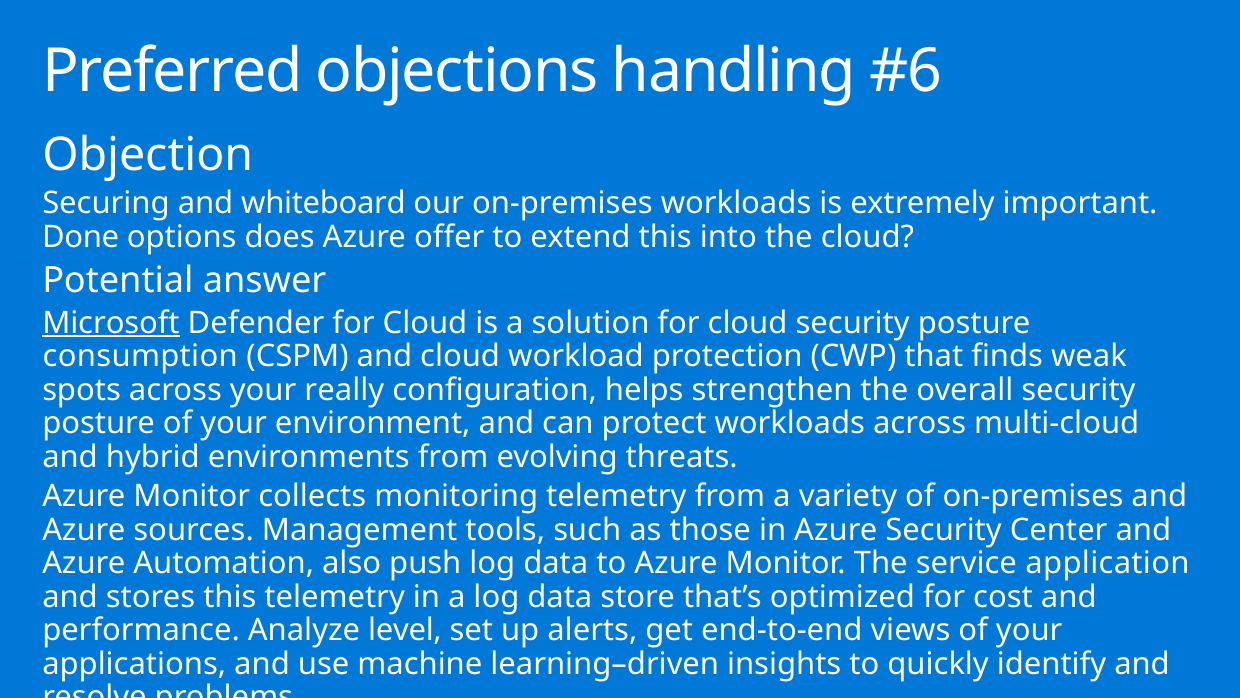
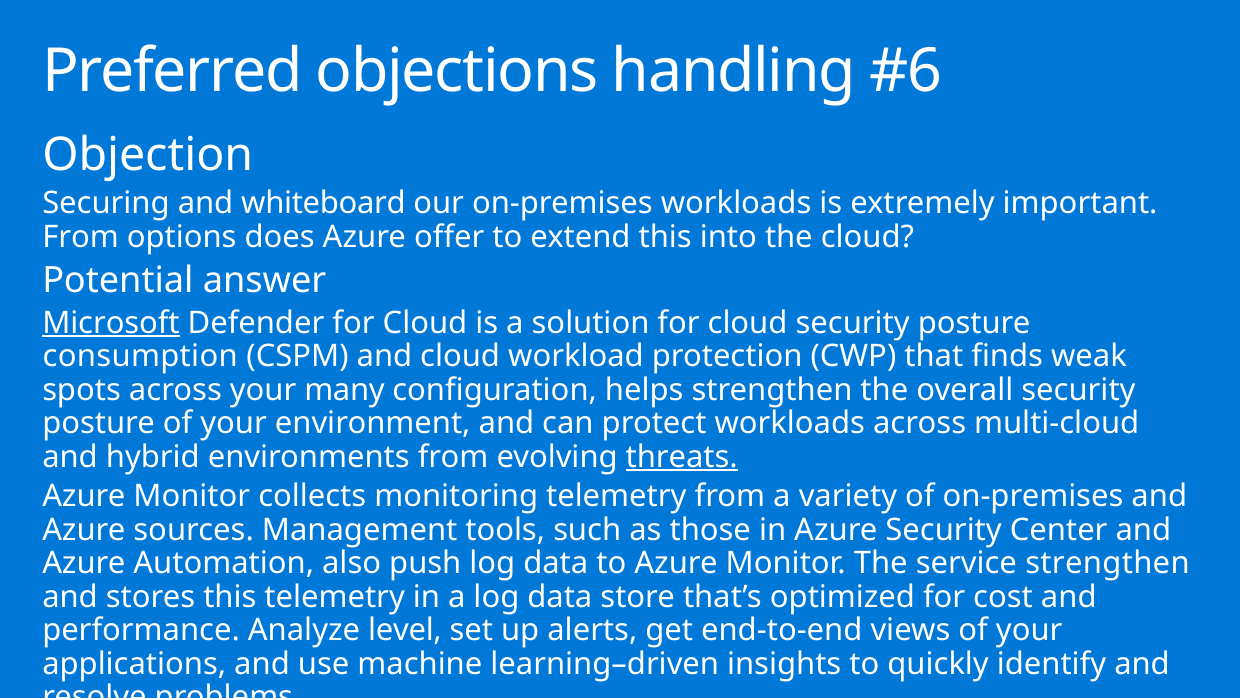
Done at (81, 237): Done -> From
really: really -> many
threats underline: none -> present
service application: application -> strengthen
